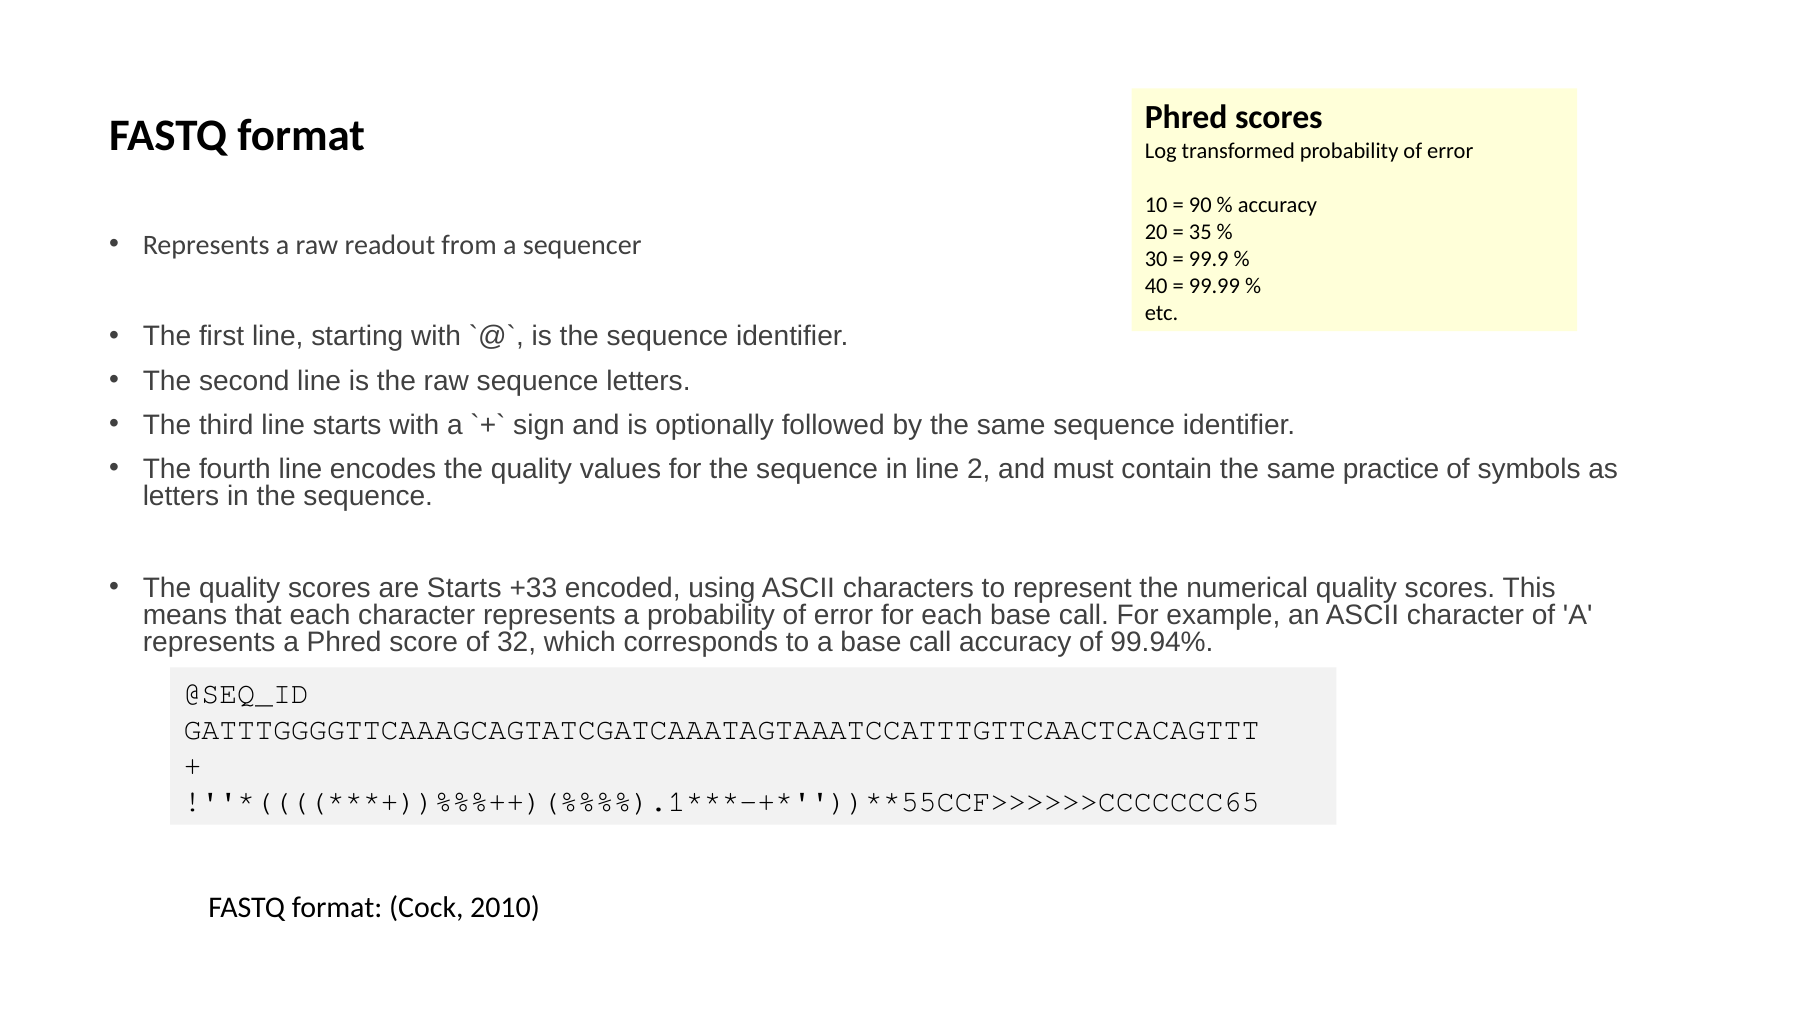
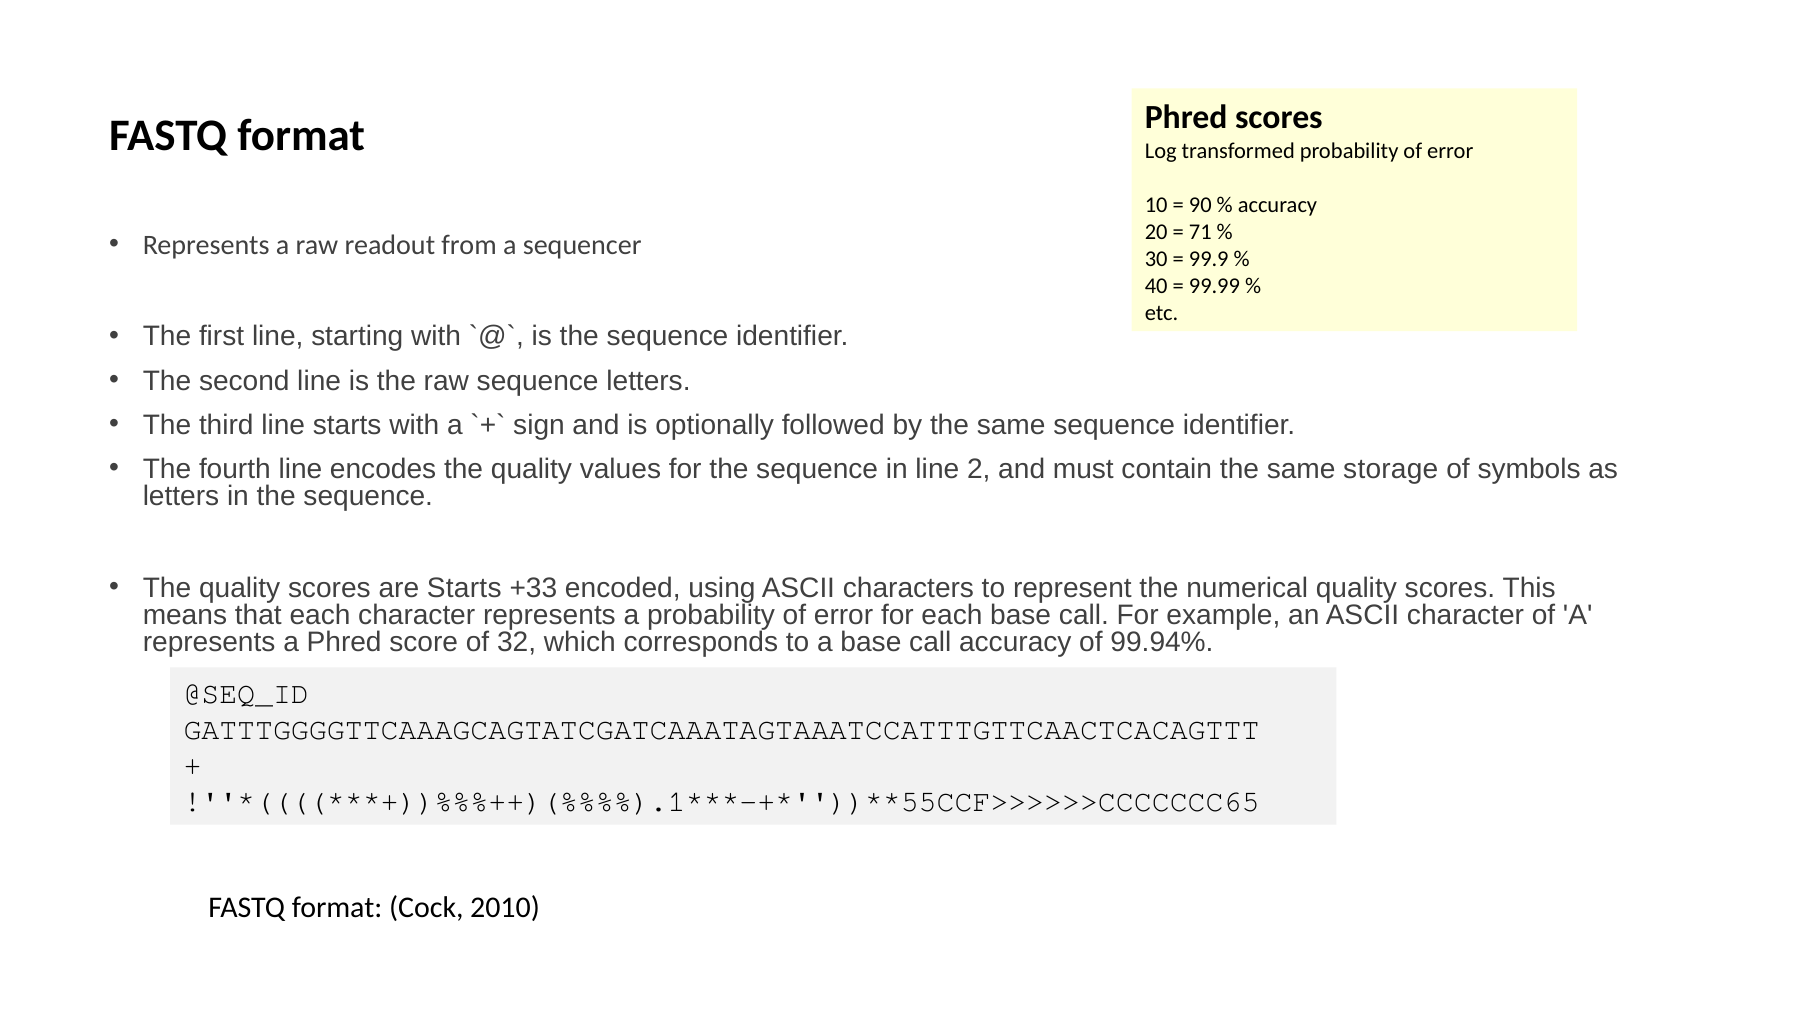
35: 35 -> 71
practice: practice -> storage
